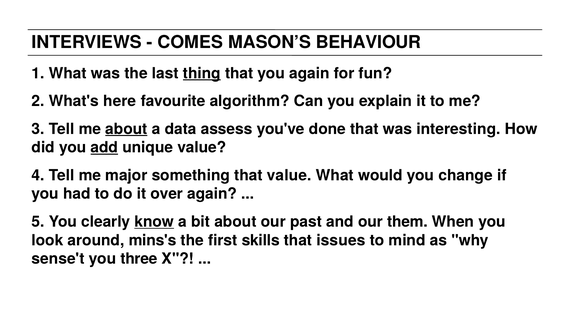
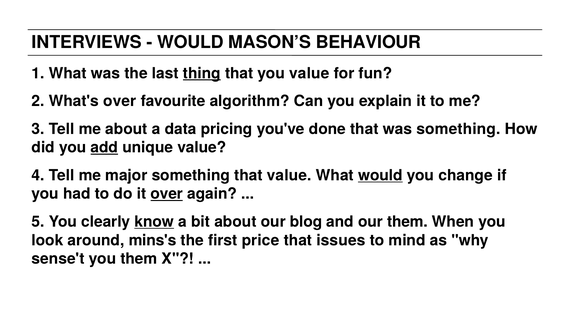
COMES at (190, 42): COMES -> WOULD
you again: again -> value
What's here: here -> over
about at (126, 129) underline: present -> none
assess: assess -> pricing
was interesting: interesting -> something
would at (380, 175) underline: none -> present
over at (167, 194) underline: none -> present
past: past -> blog
skills: skills -> price
you three: three -> them
